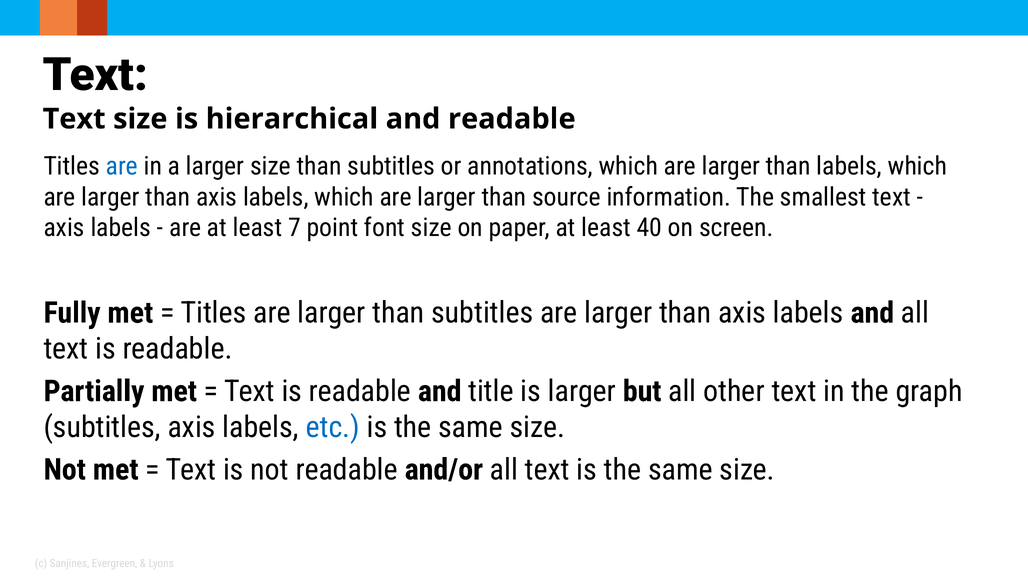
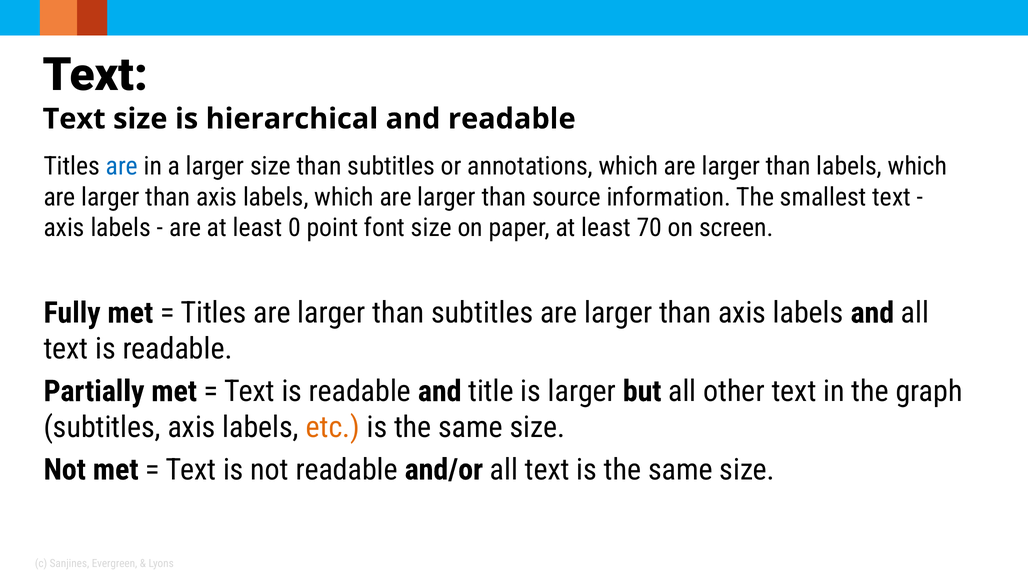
7: 7 -> 0
40: 40 -> 70
etc colour: blue -> orange
